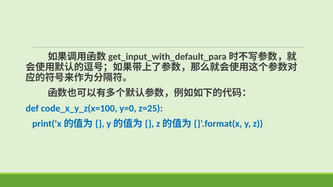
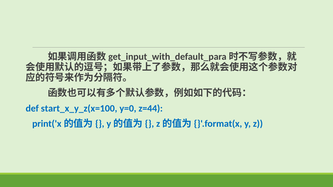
code_x_y_z(x=100: code_x_y_z(x=100 -> start_x_y_z(x=100
z=25: z=25 -> z=44
